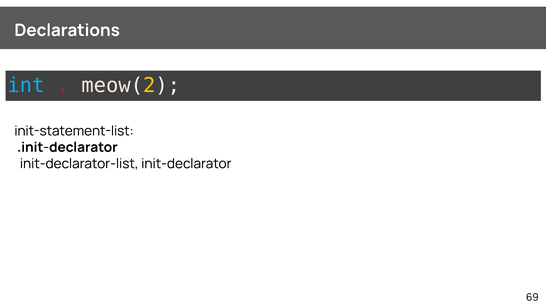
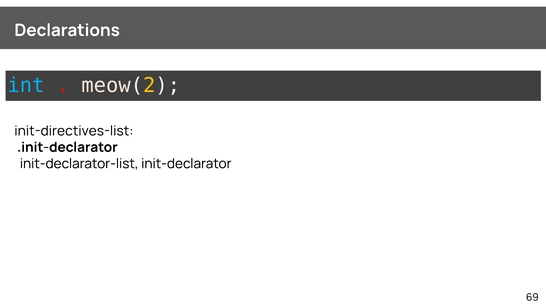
init-statement-list: init-statement-list -> init-directives-list
